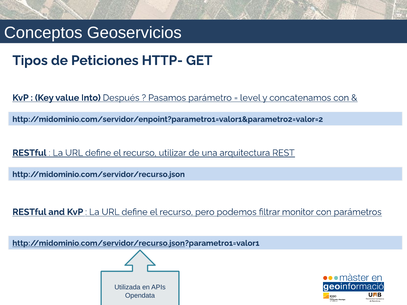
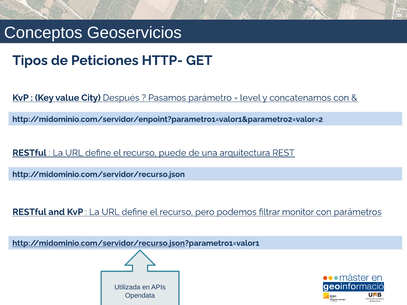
Into: Into -> City
utilizar: utilizar -> puede
